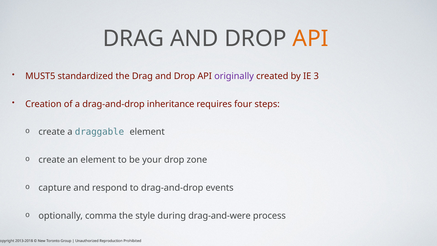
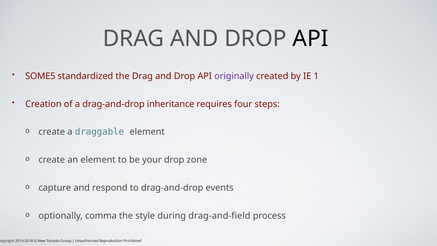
API at (311, 39) colour: orange -> black
MUST5: MUST5 -> SOME5
3: 3 -> 1
drag-and-were: drag-and-were -> drag-and-field
